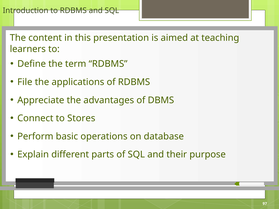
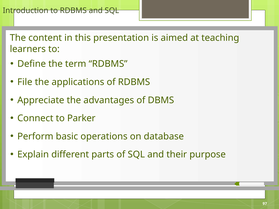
Stores: Stores -> Parker
